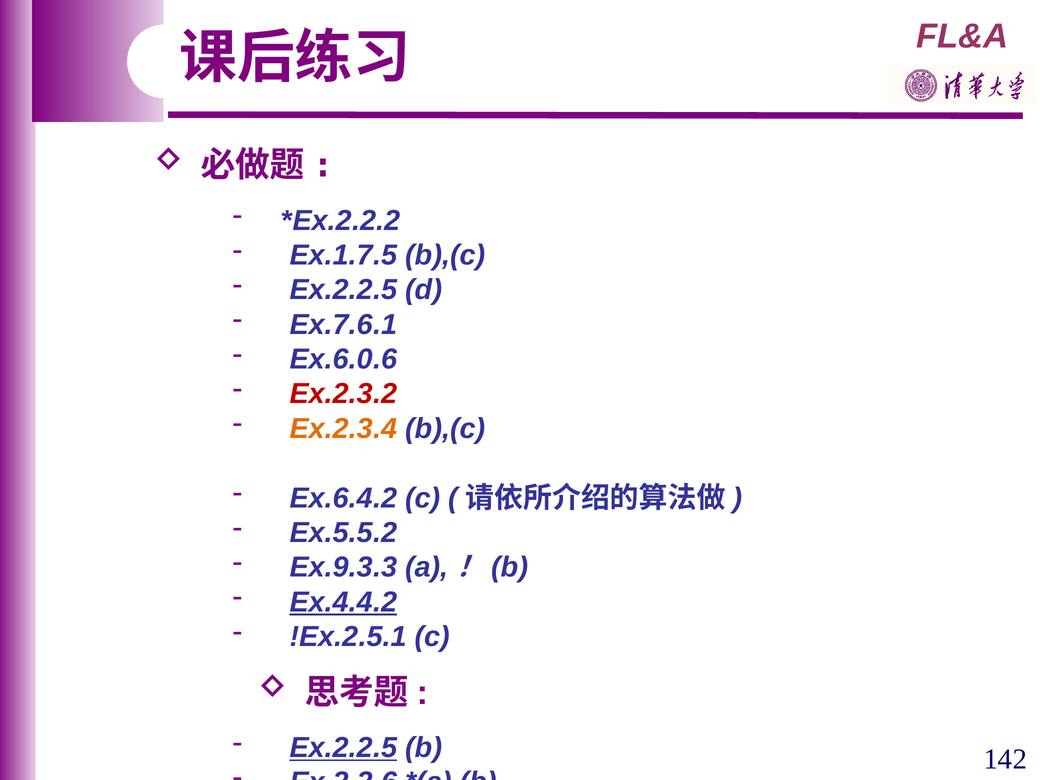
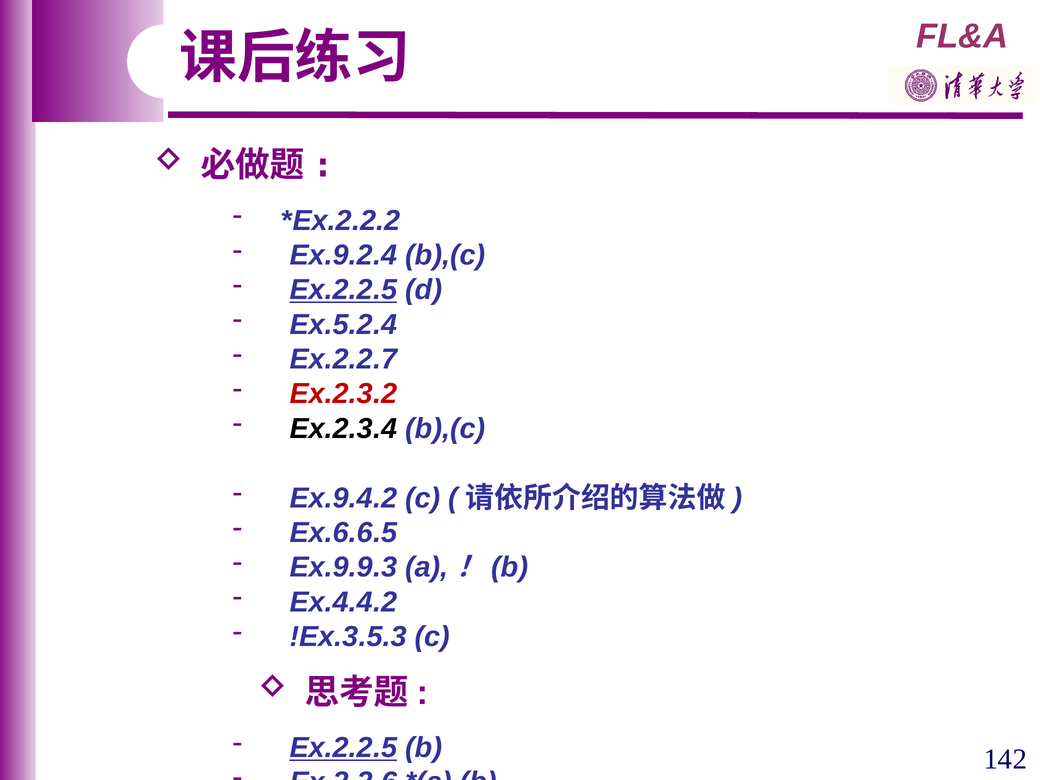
Ex.1.7.5: Ex.1.7.5 -> Ex.9.2.4
Ex.2.2.5 at (343, 290) underline: none -> present
Ex.7.6.1: Ex.7.6.1 -> Ex.5.2.4
Ex.6.0.6: Ex.6.0.6 -> Ex.2.2.7
Ex.2.3.4 colour: orange -> black
Ex.6.4.2: Ex.6.4.2 -> Ex.9.4.2
Ex.5.5.2: Ex.5.5.2 -> Ex.6.6.5
Ex.9.3.3: Ex.9.3.3 -> Ex.9.9.3
Ex.4.4.2 underline: present -> none
!Ex.2.5.1: !Ex.2.5.1 -> !Ex.3.5.3
